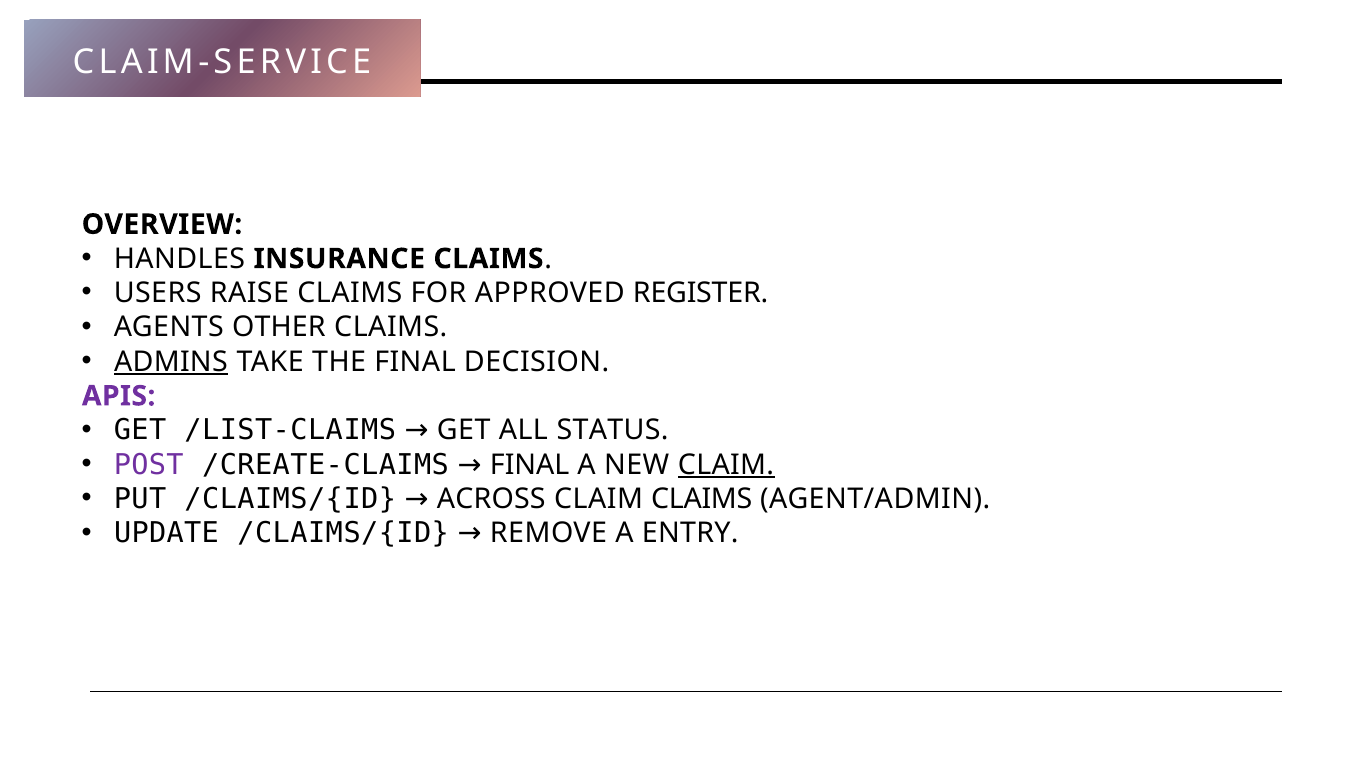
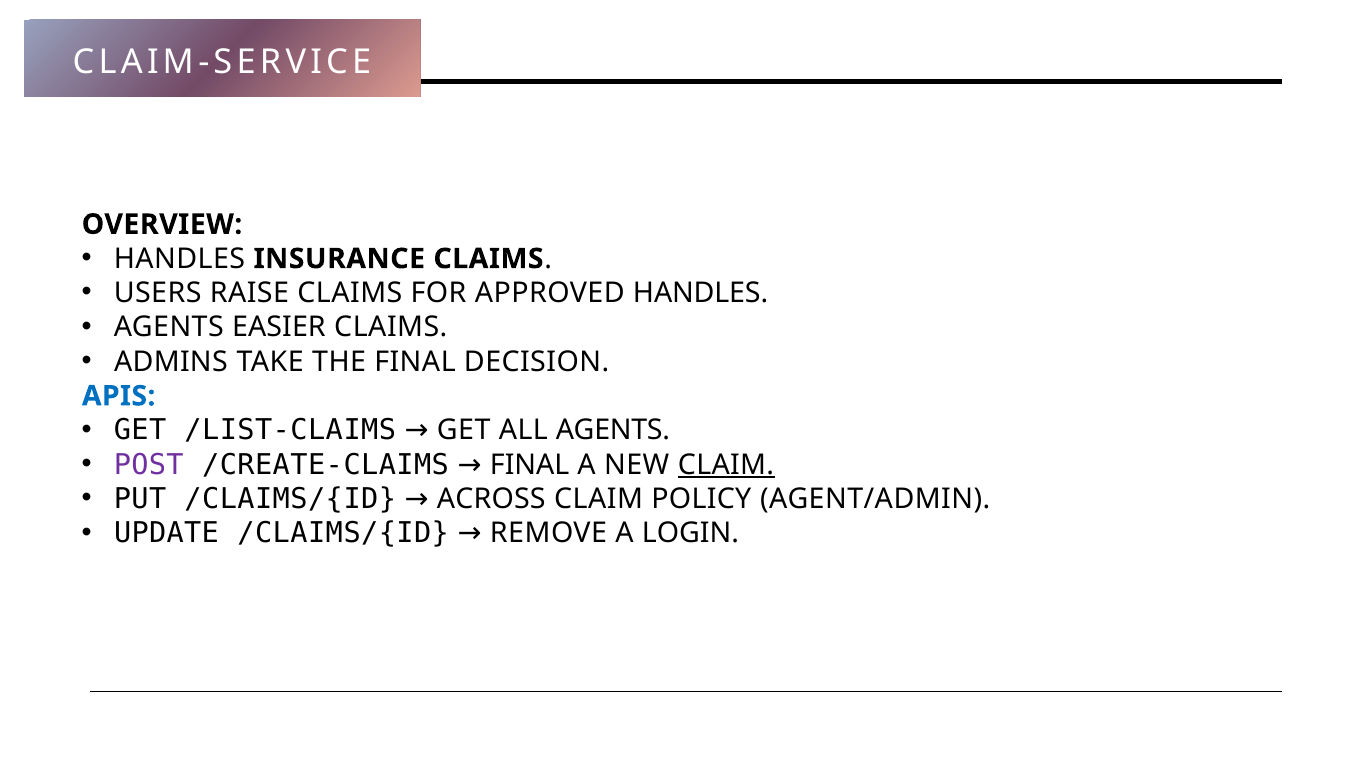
APPROVED REGISTER: REGISTER -> HANDLES
OTHER: OTHER -> EASIER
ADMINS underline: present -> none
APIS colour: purple -> blue
ALL STATUS: STATUS -> AGENTS
CLAIM CLAIMS: CLAIMS -> POLICY
ENTRY: ENTRY -> LOGIN
